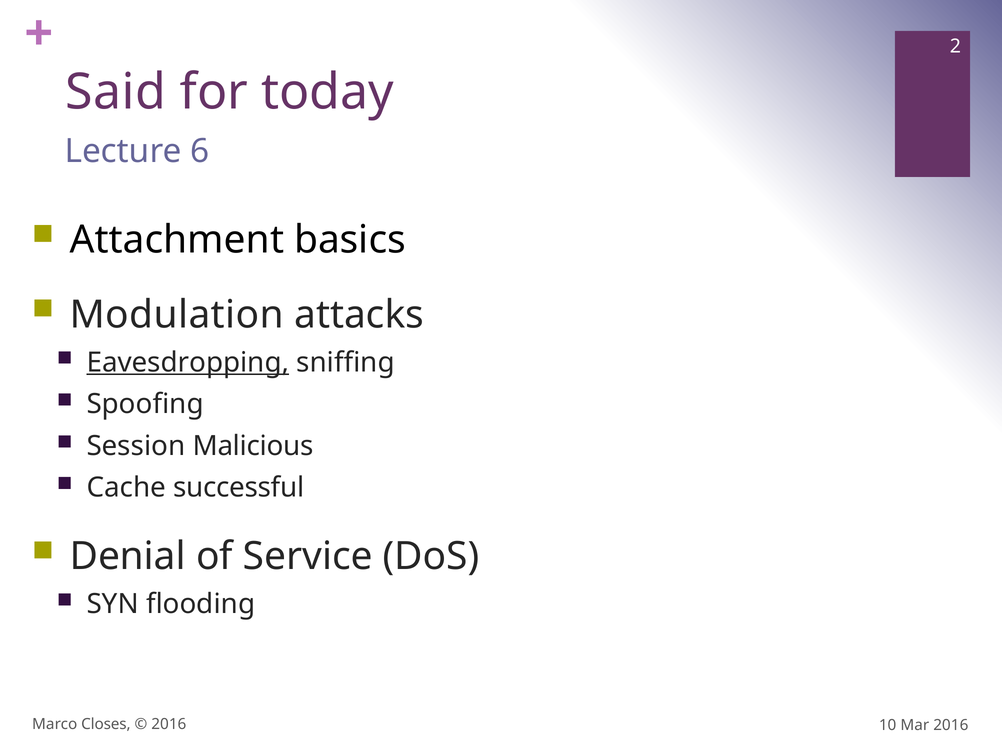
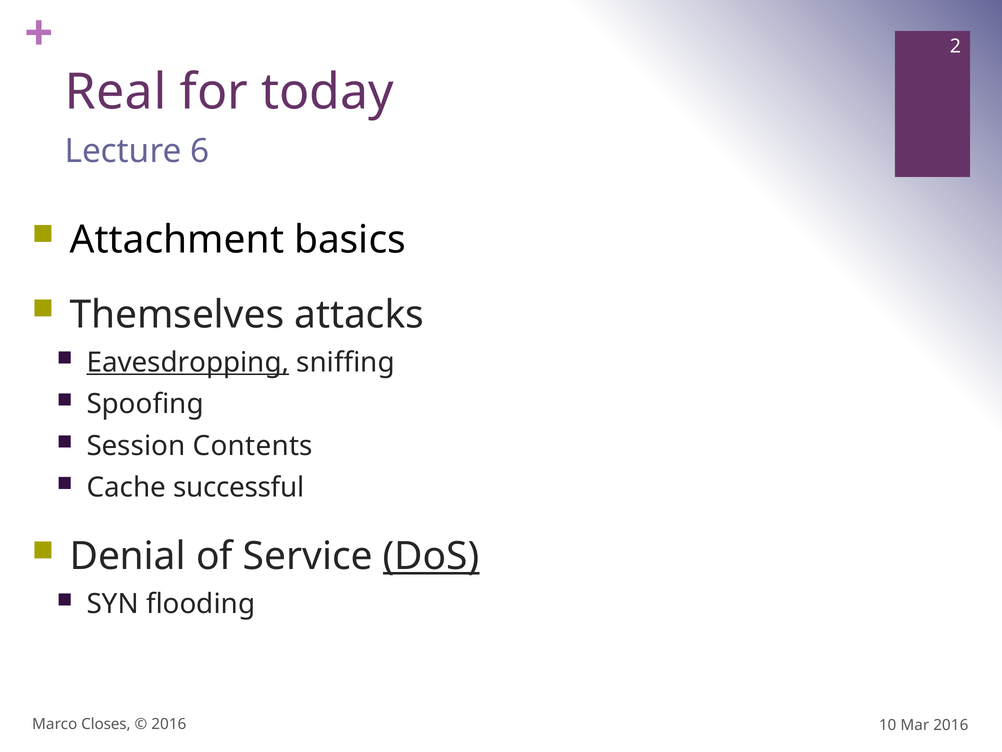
Said: Said -> Real
Modulation: Modulation -> Themselves
Malicious: Malicious -> Contents
DoS underline: none -> present
